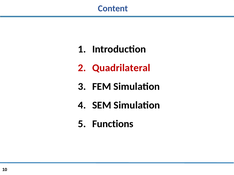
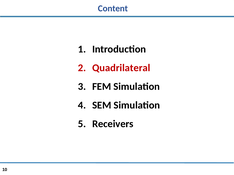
Functions: Functions -> Receivers
